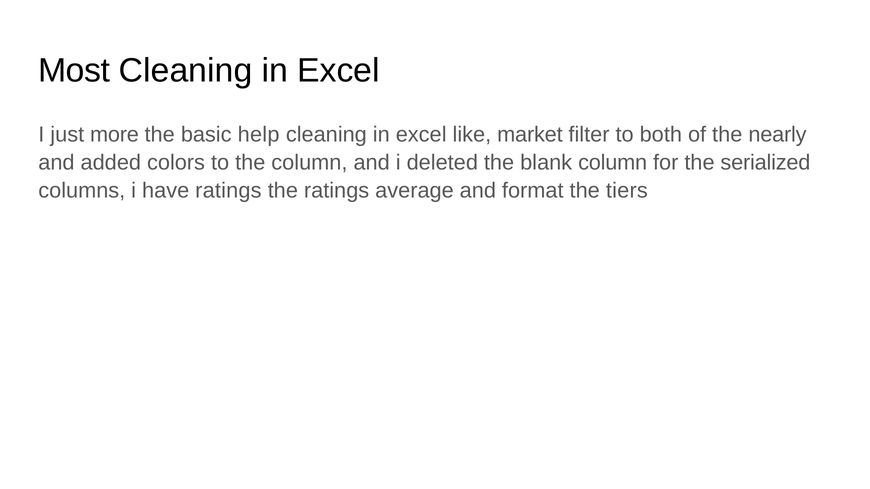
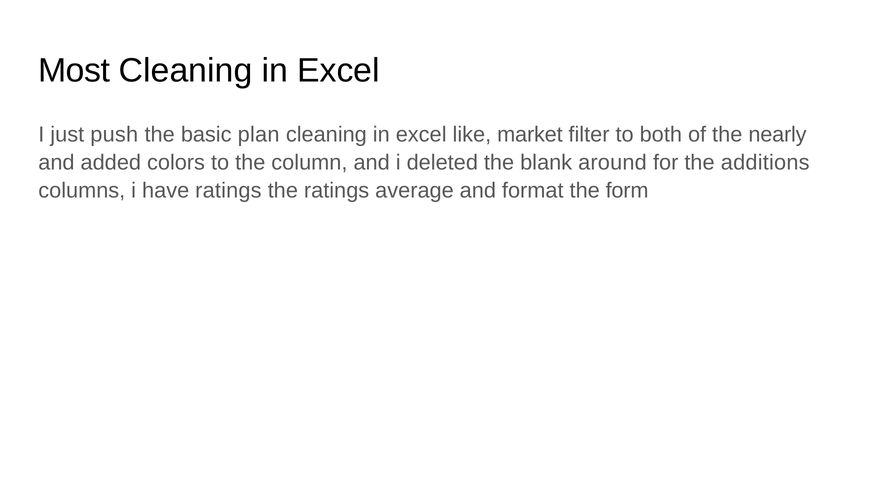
more: more -> push
help: help -> plan
blank column: column -> around
serialized: serialized -> additions
tiers: tiers -> form
